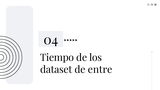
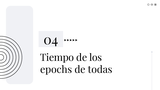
dataset: dataset -> epochs
entre: entre -> todas
